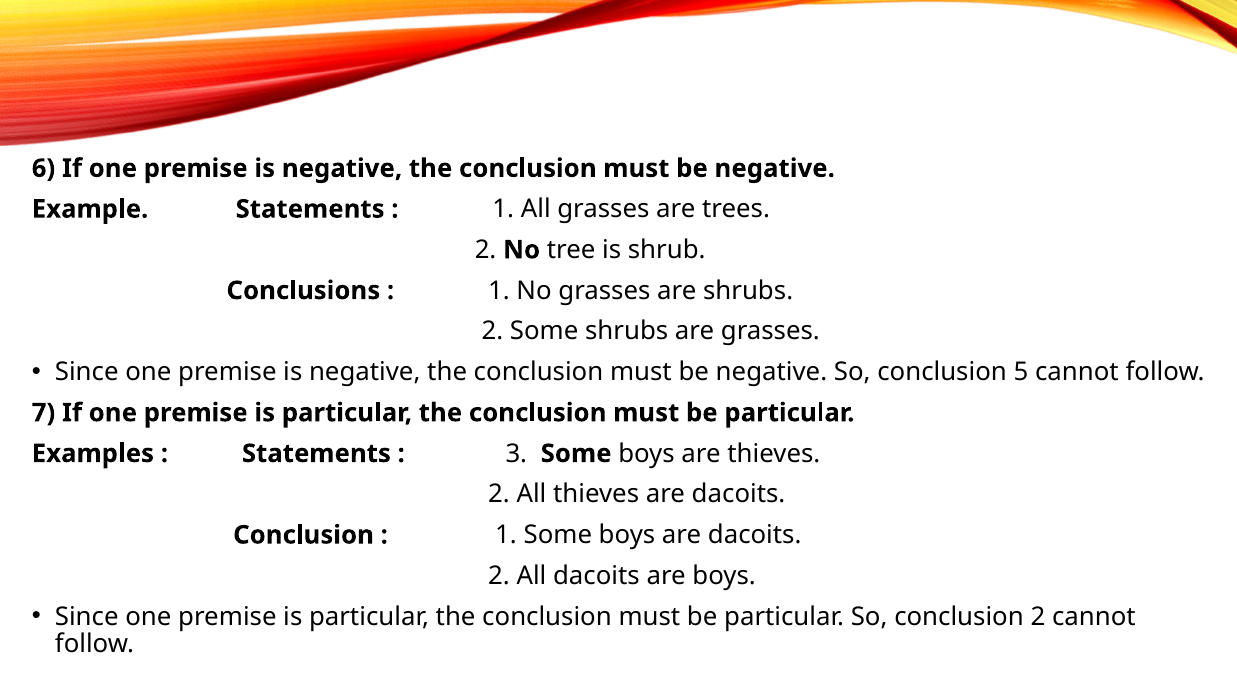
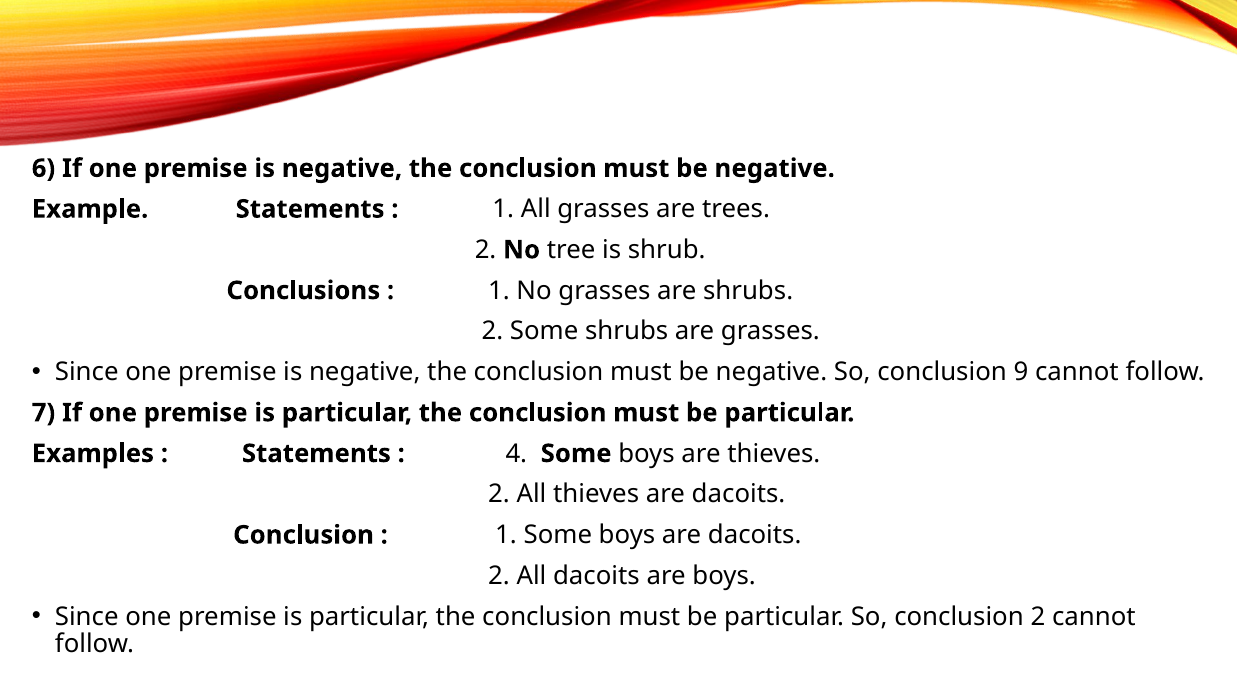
5: 5 -> 9
3: 3 -> 4
